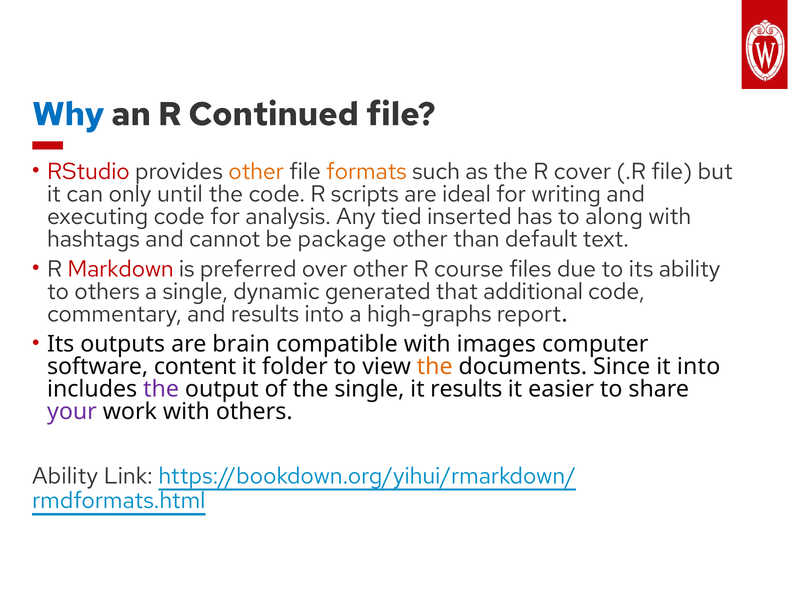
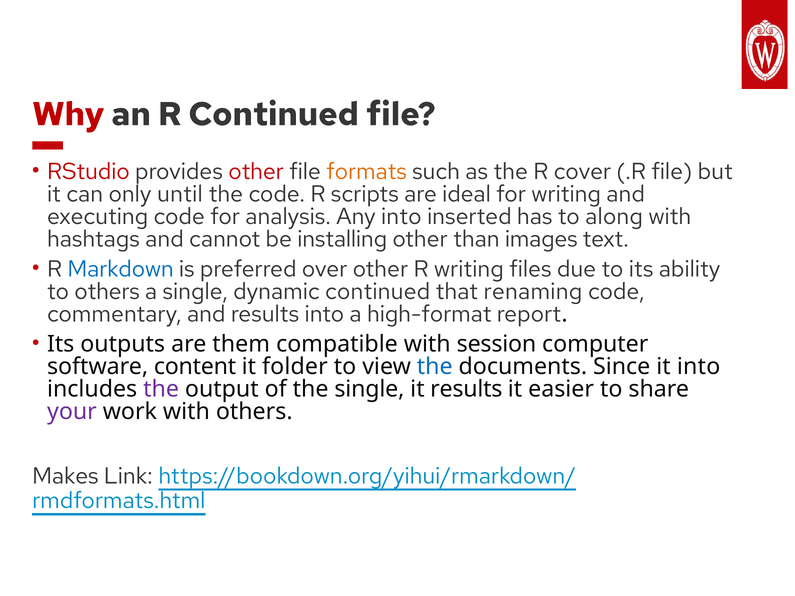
Why colour: blue -> red
other at (256, 172) colour: orange -> red
Any tied: tied -> into
package: package -> installing
default: default -> images
Markdown colour: red -> blue
R course: course -> writing
dynamic generated: generated -> continued
additional: additional -> renaming
high-graphs: high-graphs -> high-format
brain: brain -> them
images: images -> session
the at (435, 367) colour: orange -> blue
Ability at (65, 476): Ability -> Makes
